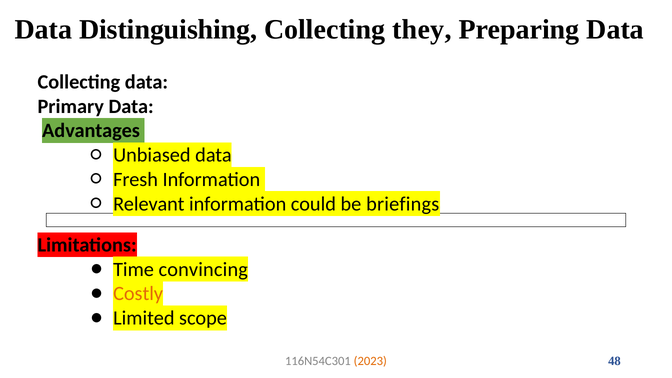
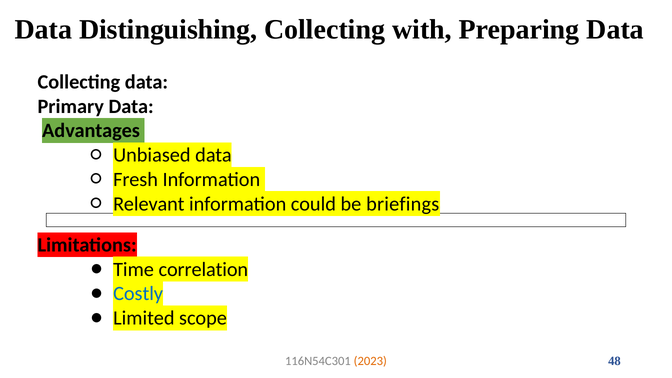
they: they -> with
convincing: convincing -> correlation
Costly colour: orange -> blue
